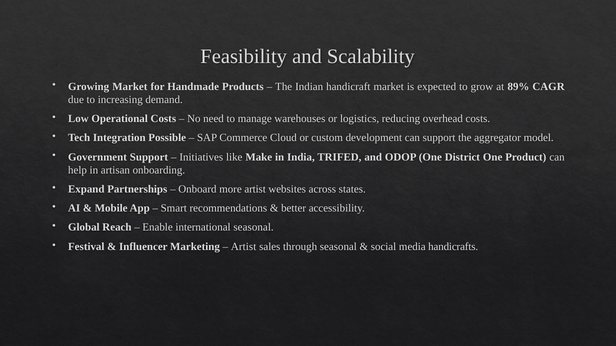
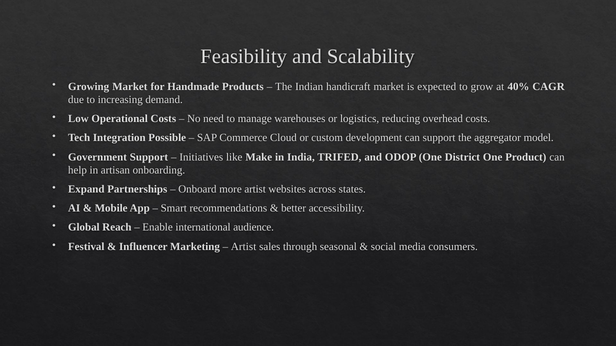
89%: 89% -> 40%
international seasonal: seasonal -> audience
handicrafts: handicrafts -> consumers
